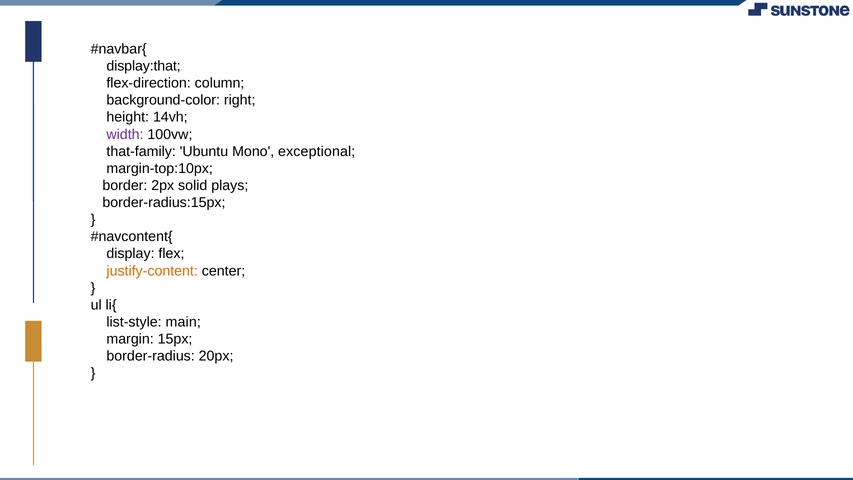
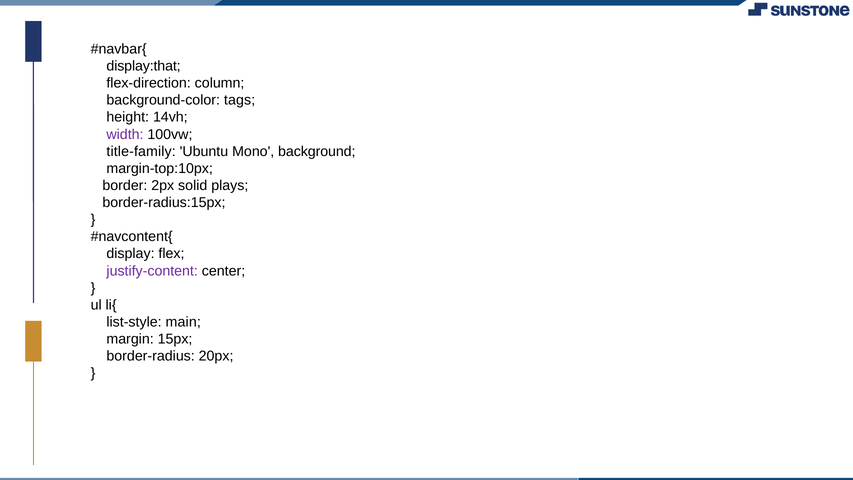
right: right -> tags
that-family: that-family -> title-family
exceptional: exceptional -> background
justify-content colour: orange -> purple
